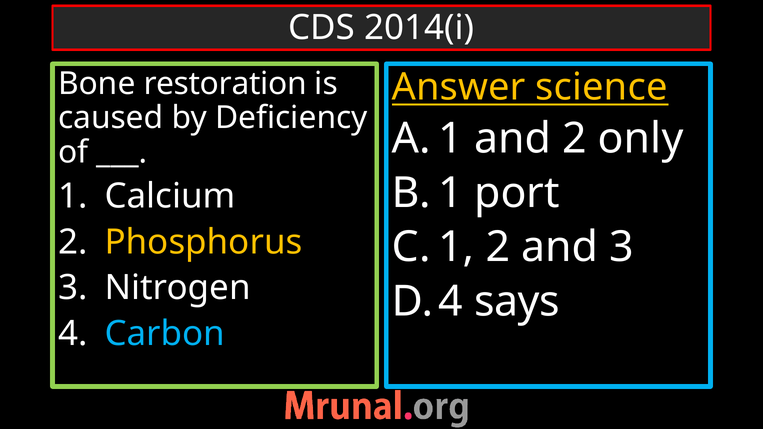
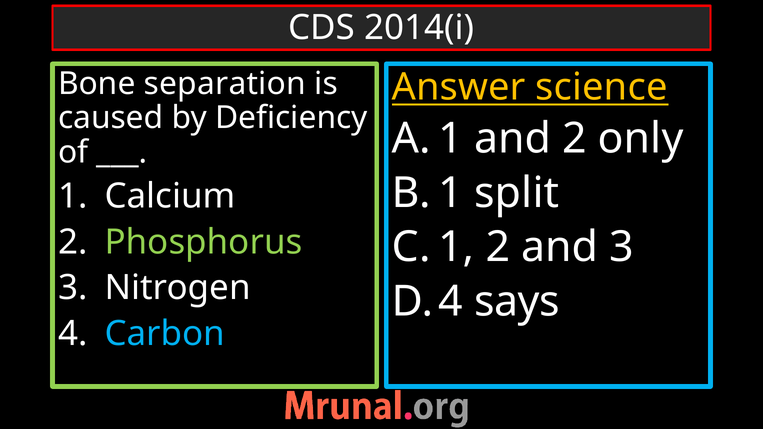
restoration: restoration -> separation
port: port -> split
Phosphorus colour: yellow -> light green
